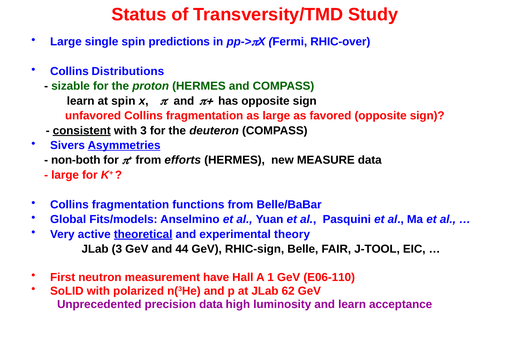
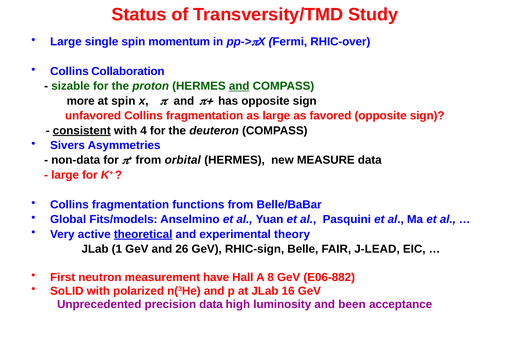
predictions: predictions -> momentum
Distributions: Distributions -> Collaboration
and at (239, 86) underline: none -> present
learn at (81, 101): learn -> more
with 3: 3 -> 4
Asymmetries underline: present -> none
non-both: non-both -> non-data
efforts: efforts -> orbital
JLab 3: 3 -> 1
44: 44 -> 26
J-TOOL: J-TOOL -> J-LEAD
1: 1 -> 8
E06-110: E06-110 -> E06-882
62: 62 -> 16
and learn: learn -> been
